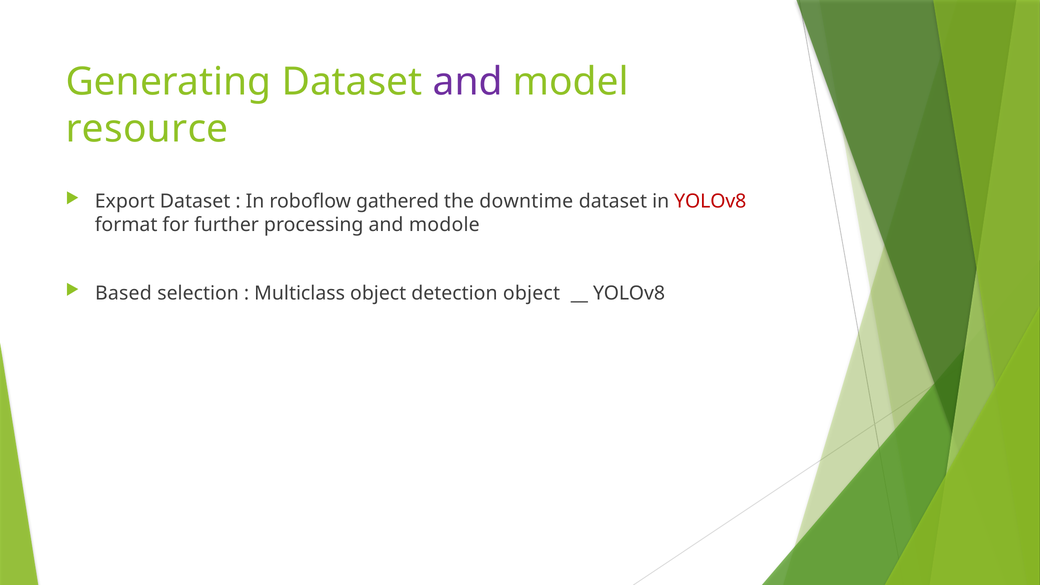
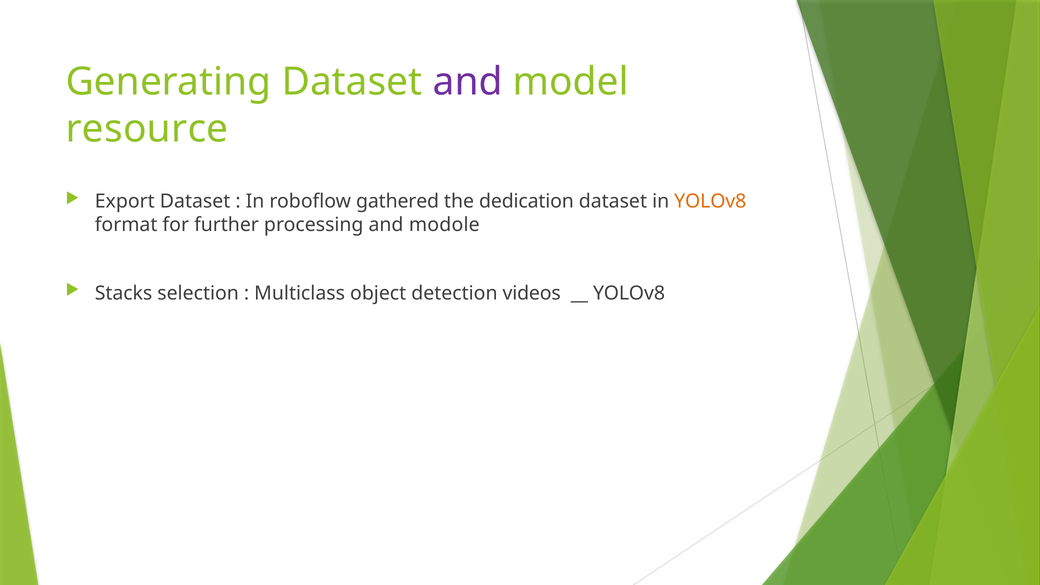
downtime: downtime -> dedication
YOLOv8 at (710, 201) colour: red -> orange
Based: Based -> Stacks
detection object: object -> videos
